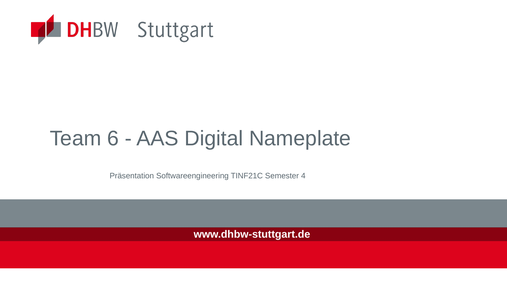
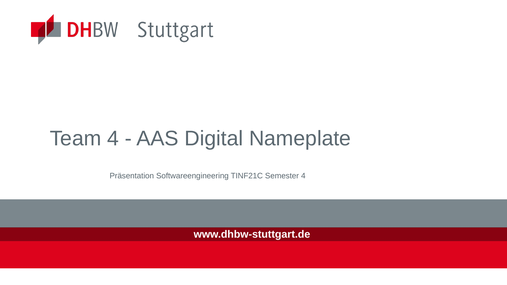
Team 6: 6 -> 4
